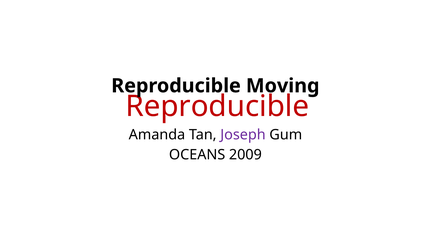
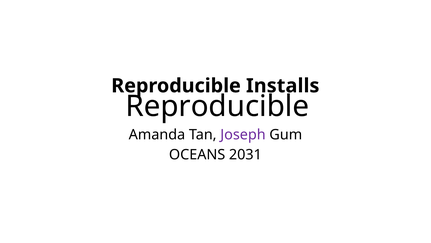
Moving: Moving -> Installs
Reproducible at (217, 106) colour: red -> black
2009: 2009 -> 2031
